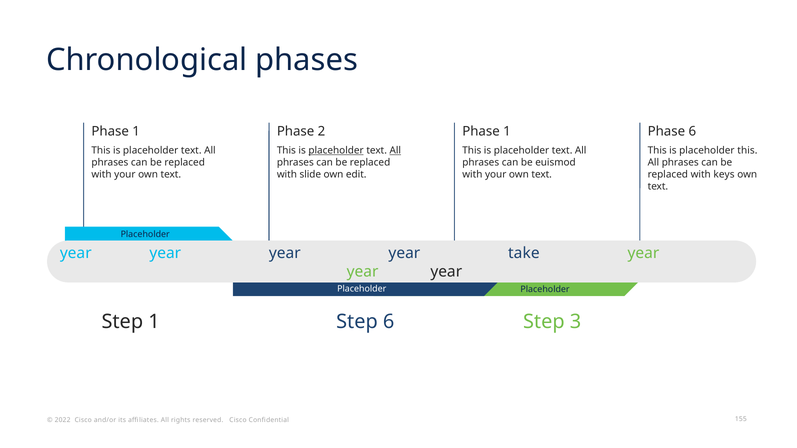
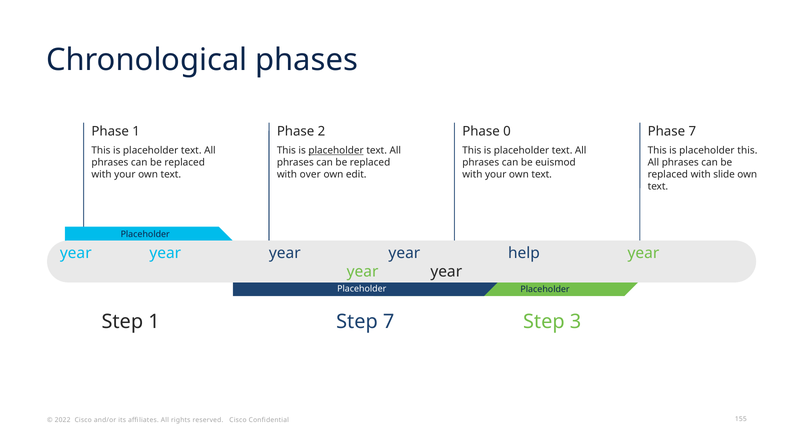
1 at (507, 132): 1 -> 0
Phase 6: 6 -> 7
All at (395, 150) underline: present -> none
slide: slide -> over
keys: keys -> slide
take: take -> help
Step 6: 6 -> 7
